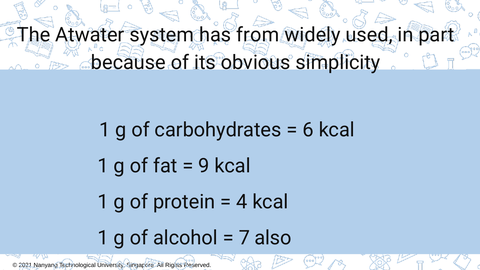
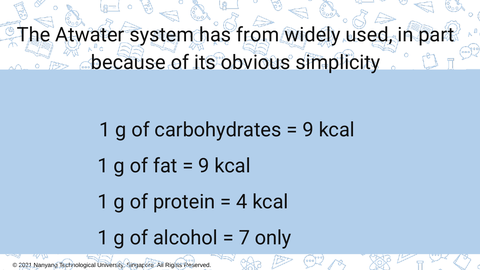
6 at (308, 130): 6 -> 9
also: also -> only
